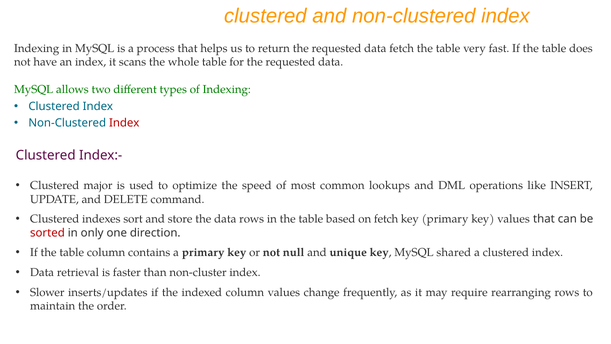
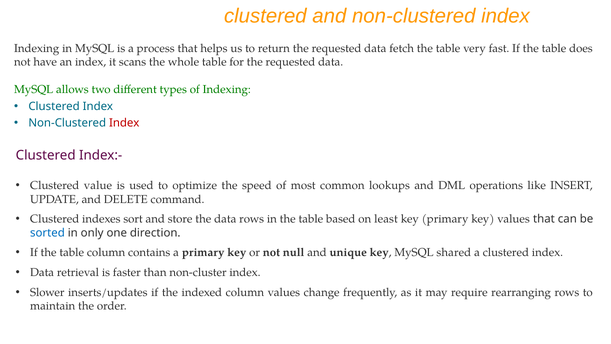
major: major -> value
on fetch: fetch -> least
sorted colour: red -> blue
